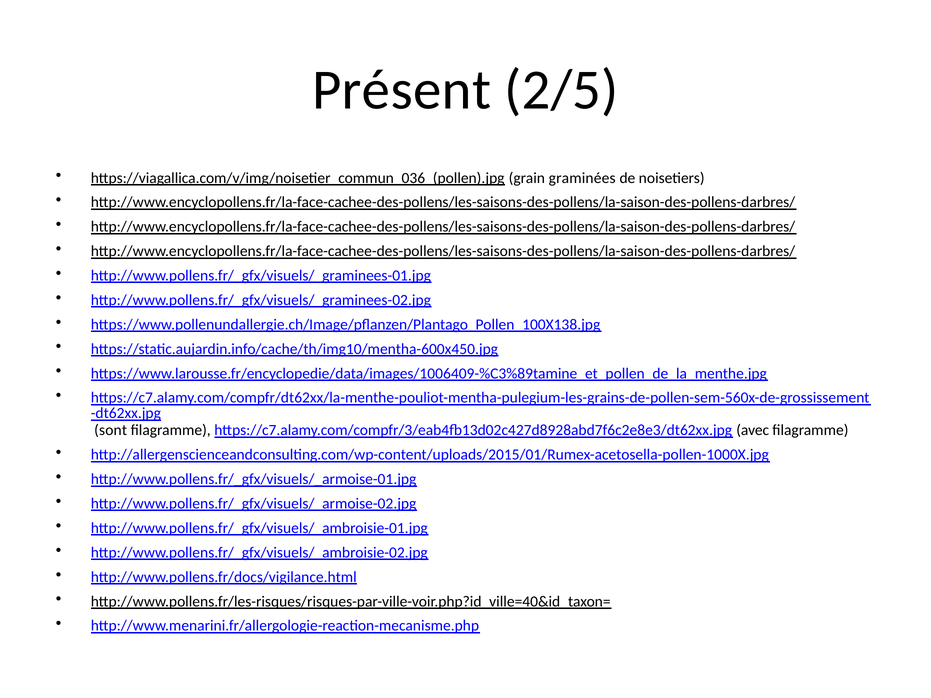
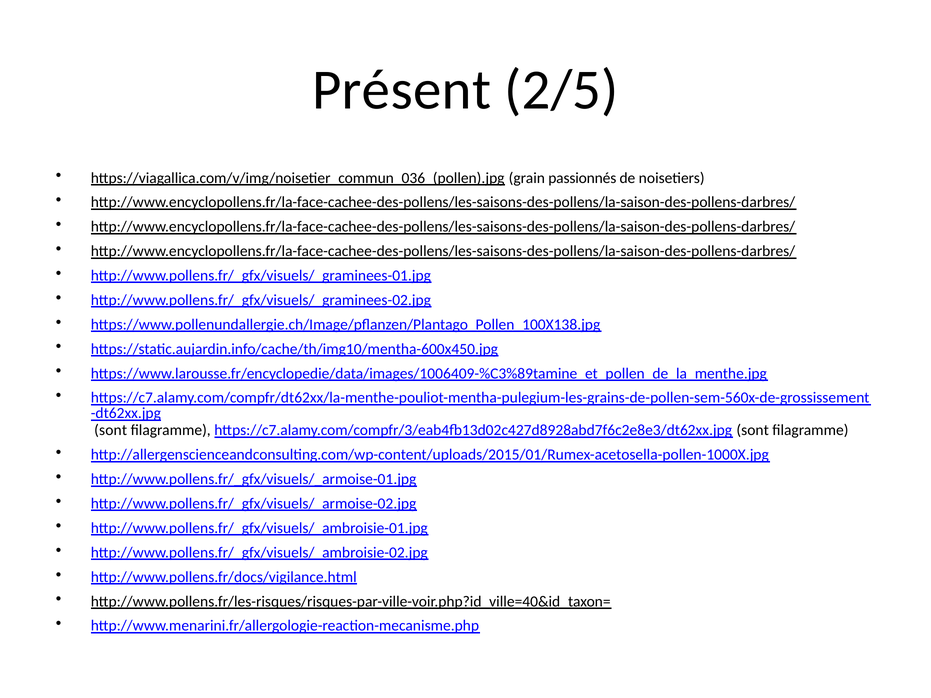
graminées: graminées -> passionnés
https://c7.alamy.com/compfr/3/eab4fb13d02c427d8928abd7f6c2e8e3/dt62xx.jpg avec: avec -> sont
